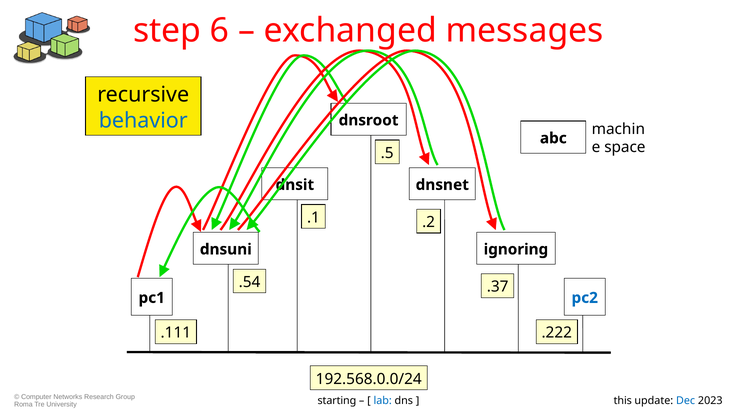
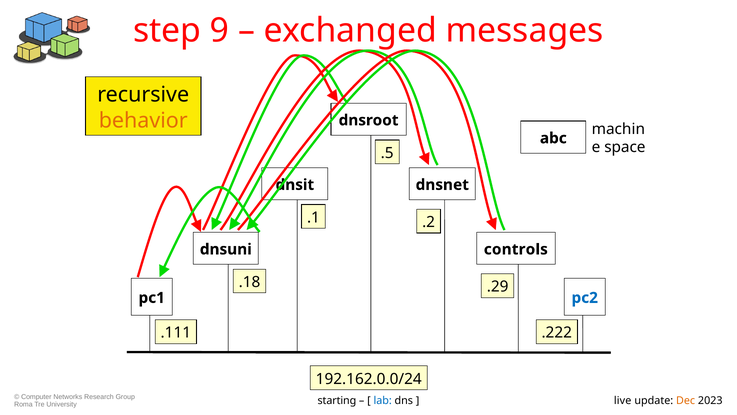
6: 6 -> 9
behavior colour: blue -> orange
ignoring: ignoring -> controls
.54: .54 -> .18
.37: .37 -> .29
192.568.0.0/24: 192.568.0.0/24 -> 192.162.0.0/24
this: this -> live
Dec colour: blue -> orange
